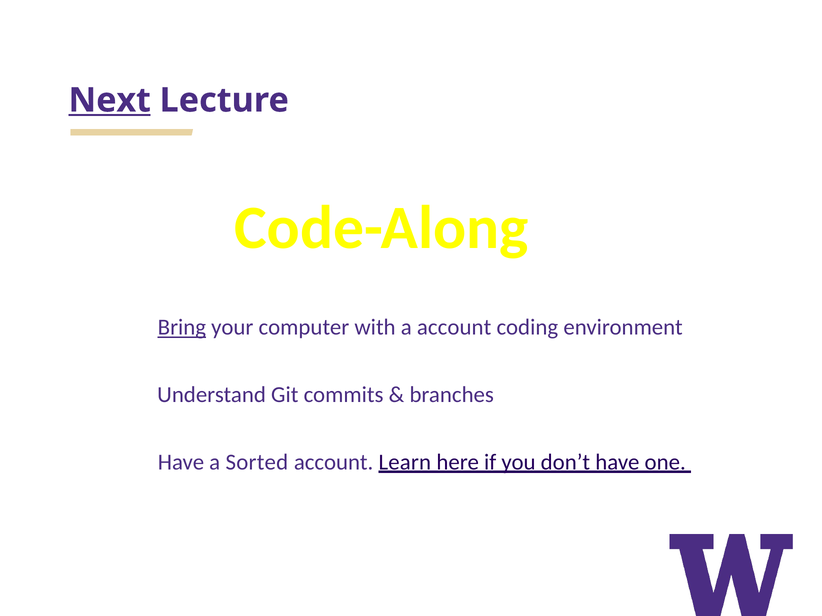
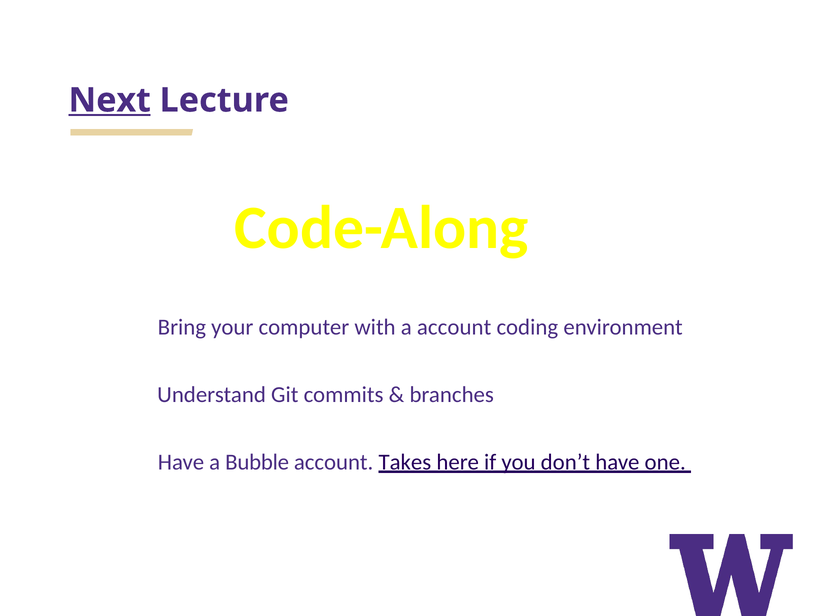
Bring underline: present -> none
Sorted: Sorted -> Bubble
Learn: Learn -> Takes
